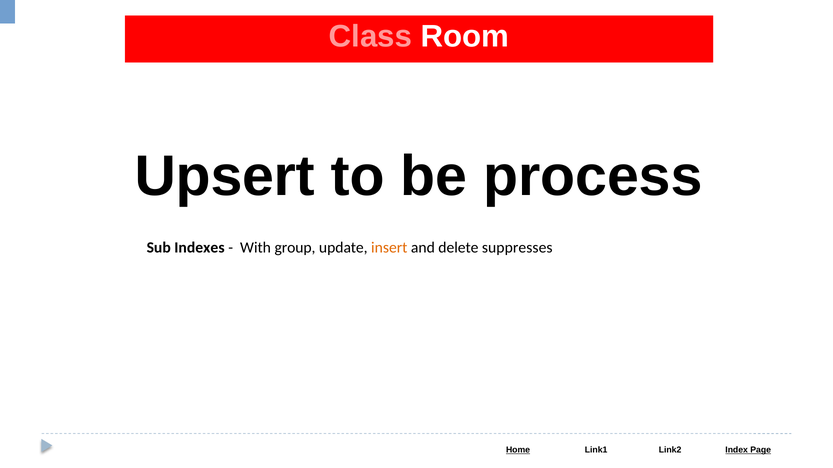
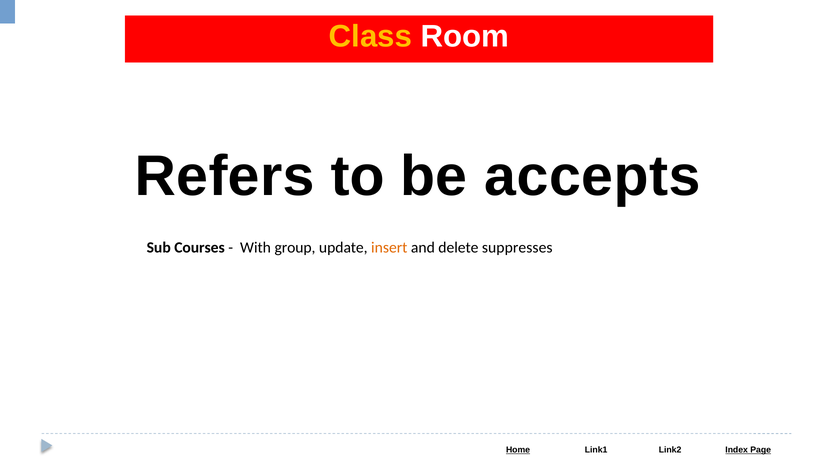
Class colour: pink -> yellow
Upsert: Upsert -> Refers
process: process -> accepts
Indexes: Indexes -> Courses
